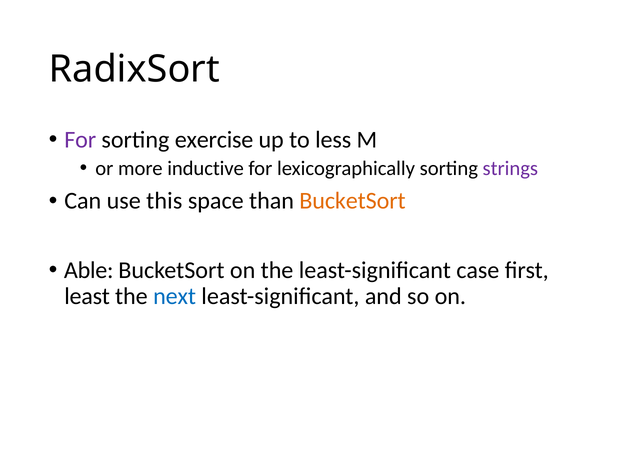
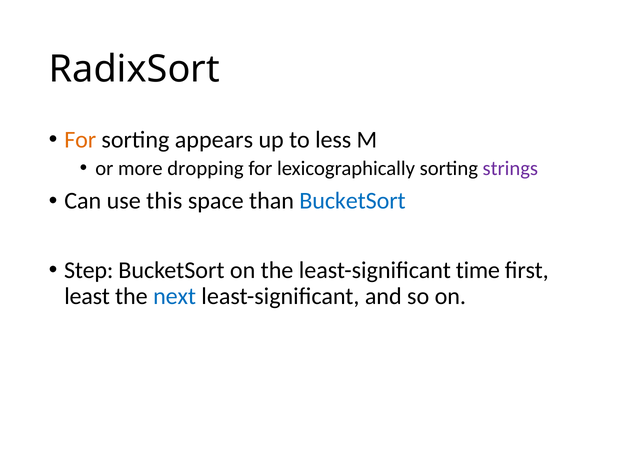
For at (80, 140) colour: purple -> orange
exercise: exercise -> appears
inductive: inductive -> dropping
BucketSort at (352, 201) colour: orange -> blue
Able: Able -> Step
case: case -> time
